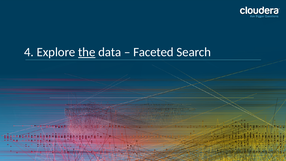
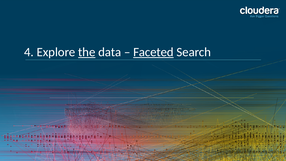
Faceted underline: none -> present
